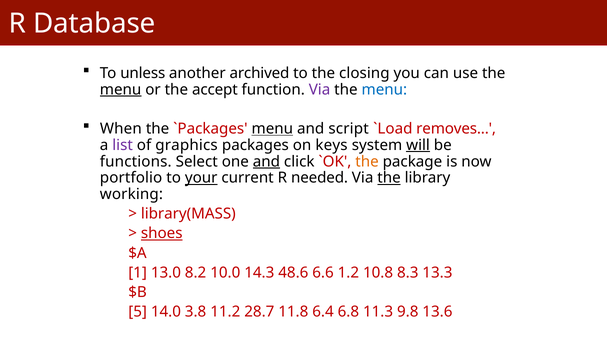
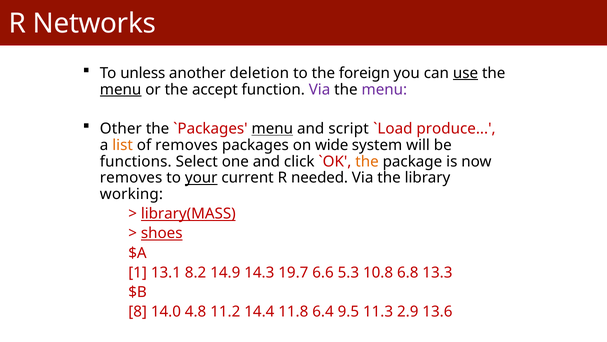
Database: Database -> Networks
archived: archived -> deletion
closing: closing -> foreign
use underline: none -> present
menu at (384, 89) colour: blue -> purple
When: When -> Other
removes: removes -> produce
list colour: purple -> orange
of graphics: graphics -> removes
keys: keys -> wide
will underline: present -> none
and at (266, 161) underline: present -> none
portfolio at (131, 178): portfolio -> removes
the at (389, 178) underline: present -> none
library(MASS underline: none -> present
13.0: 13.0 -> 13.1
10.0: 10.0 -> 14.9
48.6: 48.6 -> 19.7
1.2: 1.2 -> 5.3
8.3: 8.3 -> 6.8
5: 5 -> 8
3.8: 3.8 -> 4.8
28.7: 28.7 -> 14.4
6.8: 6.8 -> 9.5
9.8: 9.8 -> 2.9
